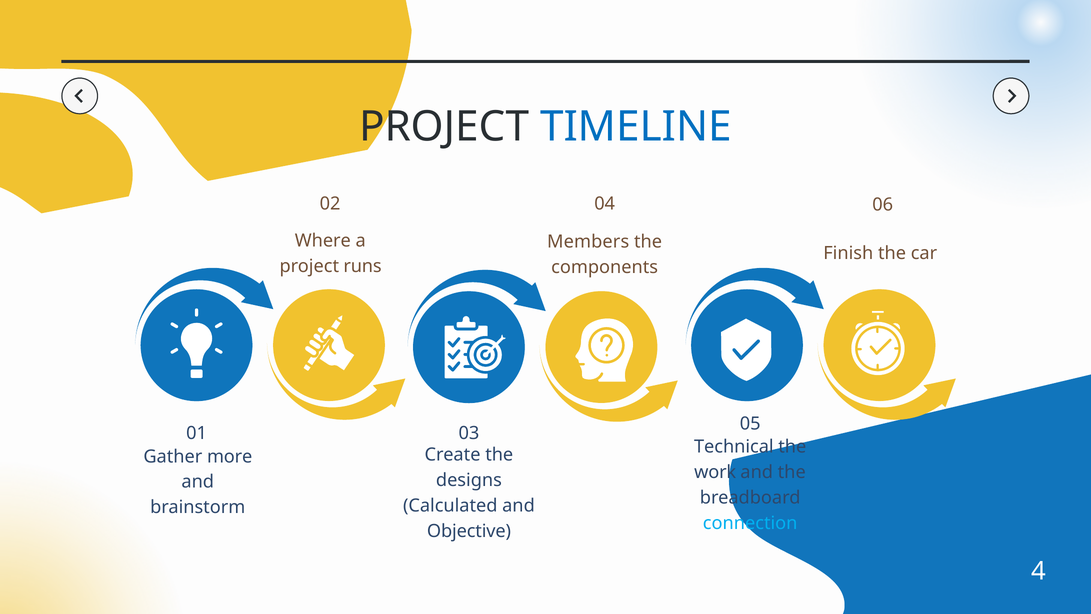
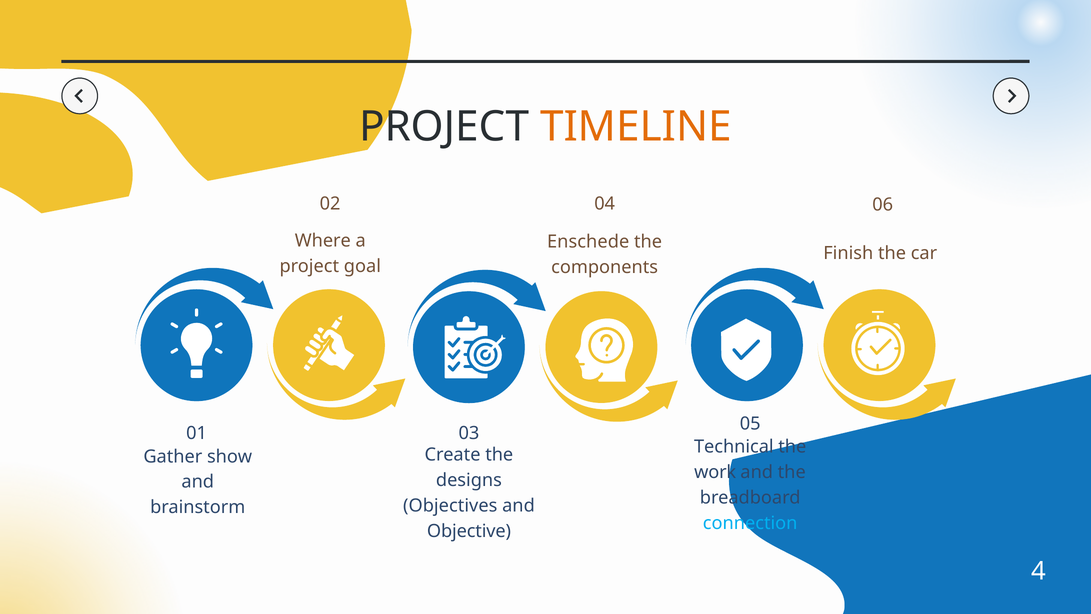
TIMELINE colour: blue -> orange
Members: Members -> Enschede
runs: runs -> goal
more: more -> show
Calculated: Calculated -> Objectives
